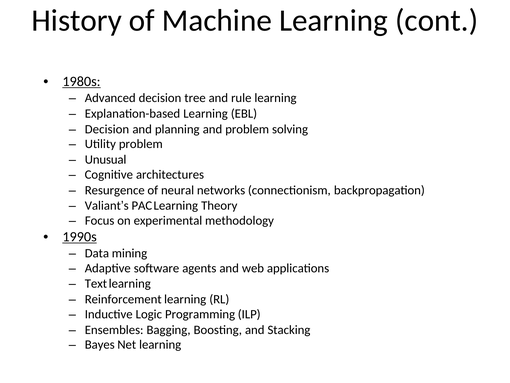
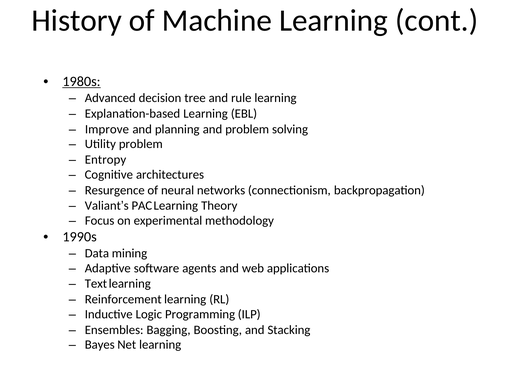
Decision: Decision -> Improve
Unusual: Unusual -> Entropy
1990s underline: present -> none
